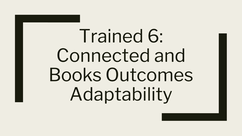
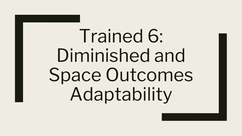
Connected: Connected -> Diminished
Books: Books -> Space
